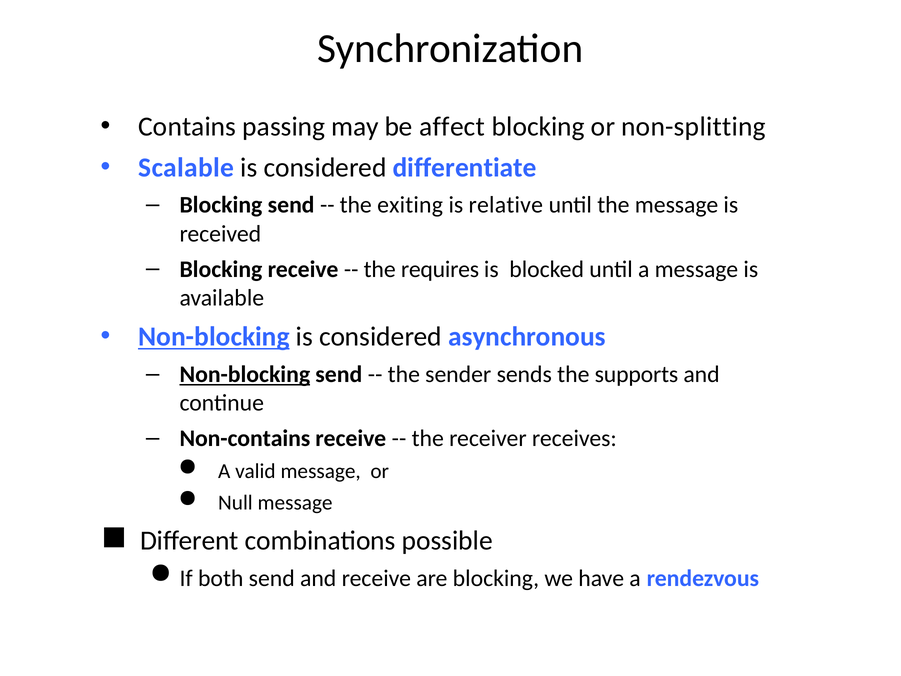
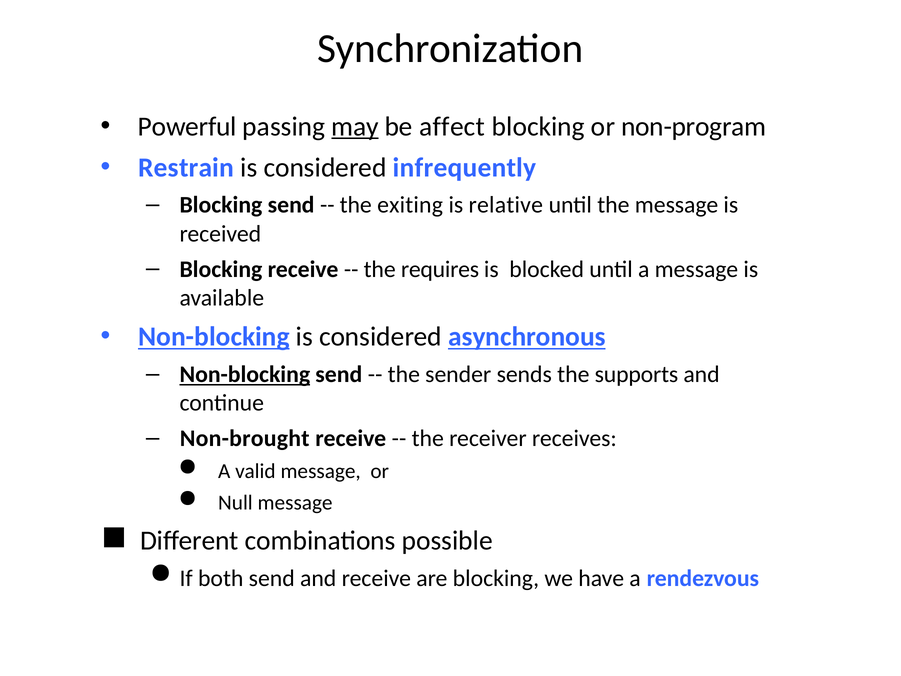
Contains: Contains -> Powerful
may underline: none -> present
non-splitting: non-splitting -> non-program
Scalable: Scalable -> Restrain
differentiate: differentiate -> infrequently
asynchronous underline: none -> present
Non-contains: Non-contains -> Non-brought
